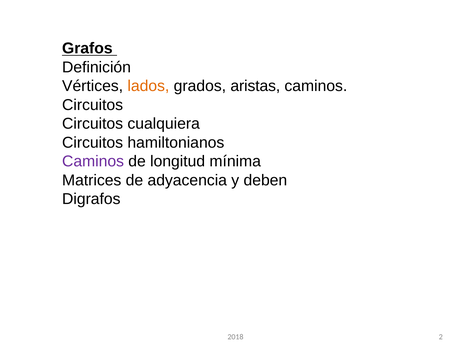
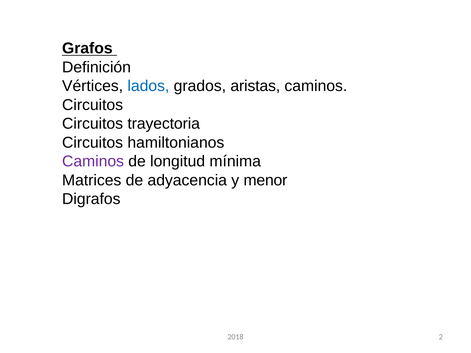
lados colour: orange -> blue
cualquiera: cualquiera -> trayectoria
deben: deben -> menor
